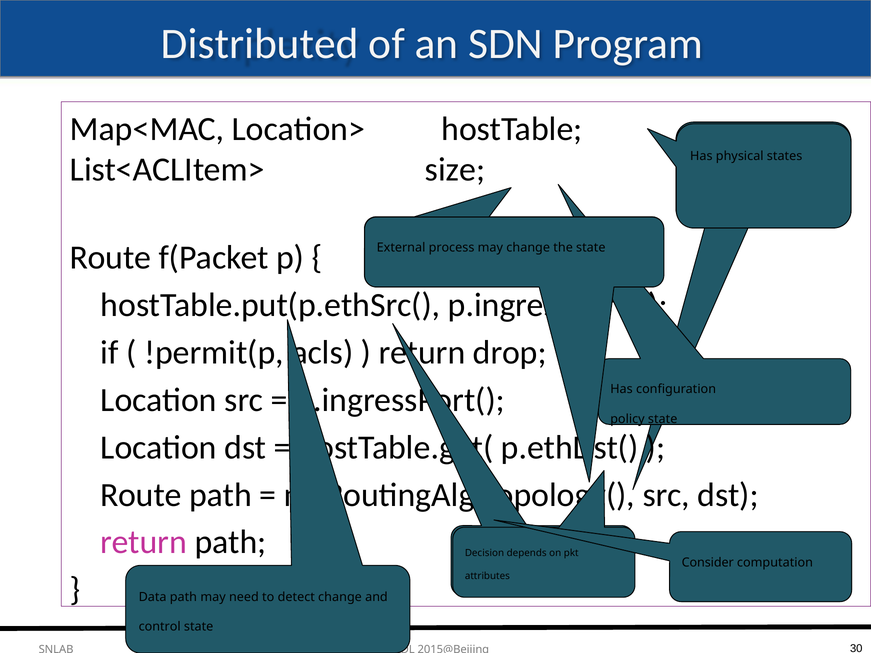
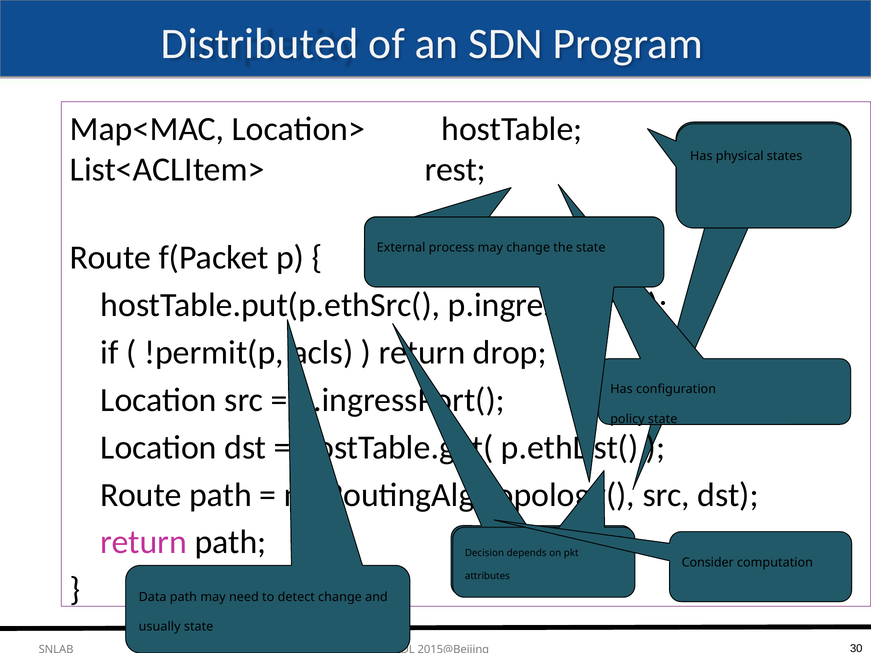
size: size -> rest
control: control -> usually
